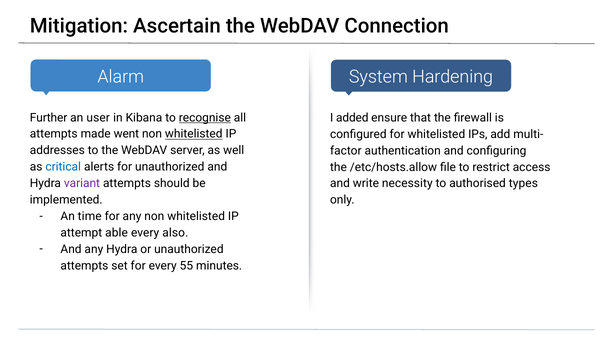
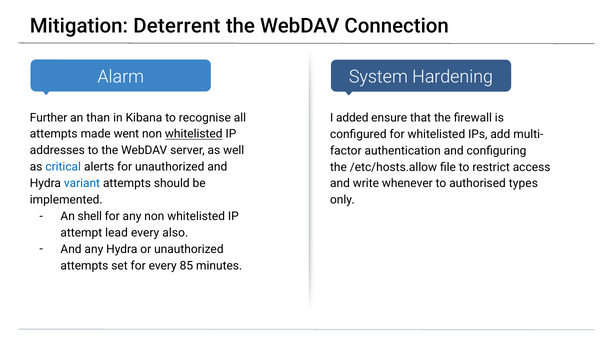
Ascertain: Ascertain -> Deterrent
user: user -> than
recognise underline: present -> none
variant colour: purple -> blue
necessity: necessity -> whenever
time: time -> shell
able: able -> lead
55: 55 -> 85
